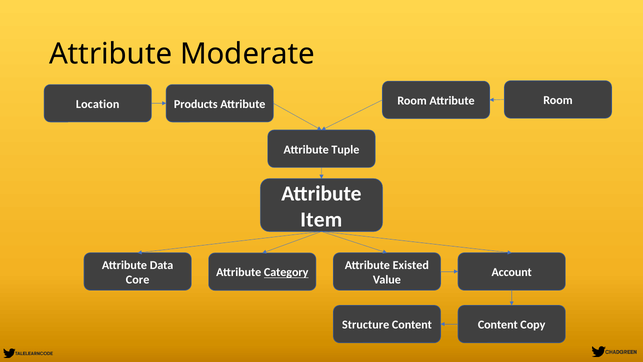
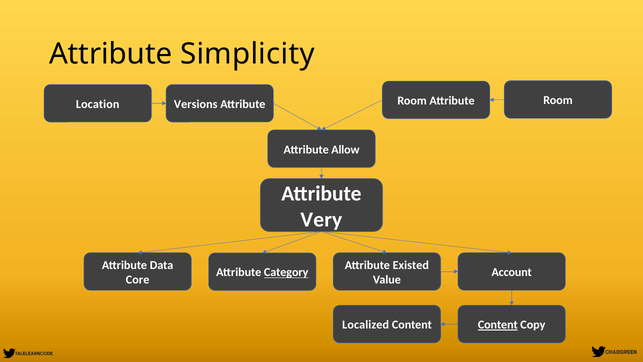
Moderate: Moderate -> Simplicity
Products: Products -> Versions
Tuple: Tuple -> Allow
Item: Item -> Very
Structure: Structure -> Localized
Content at (498, 325) underline: none -> present
